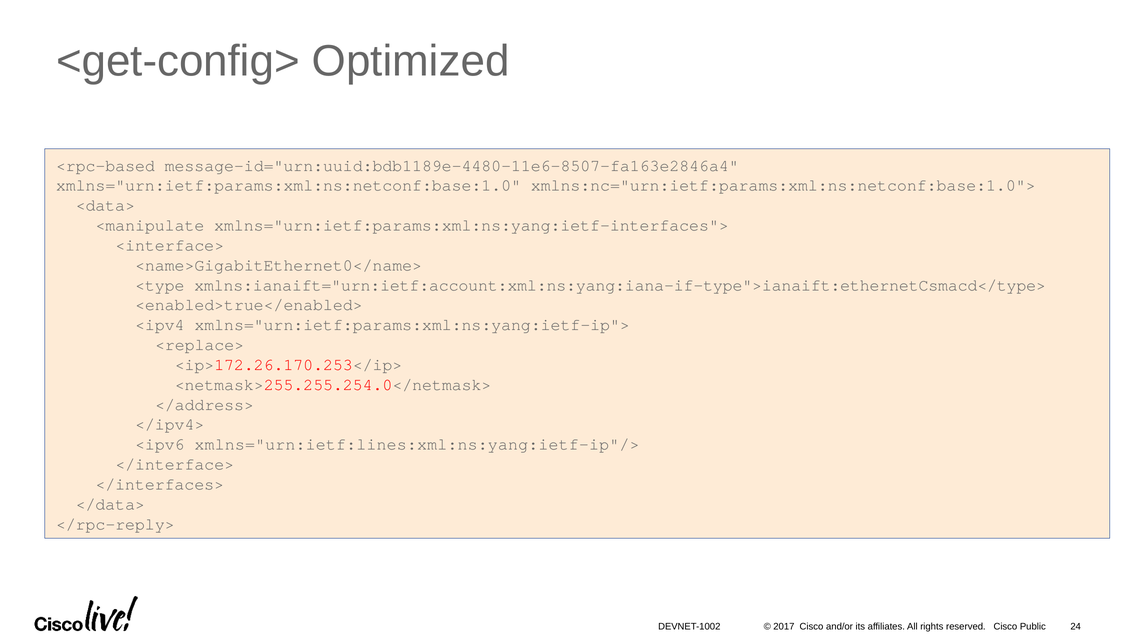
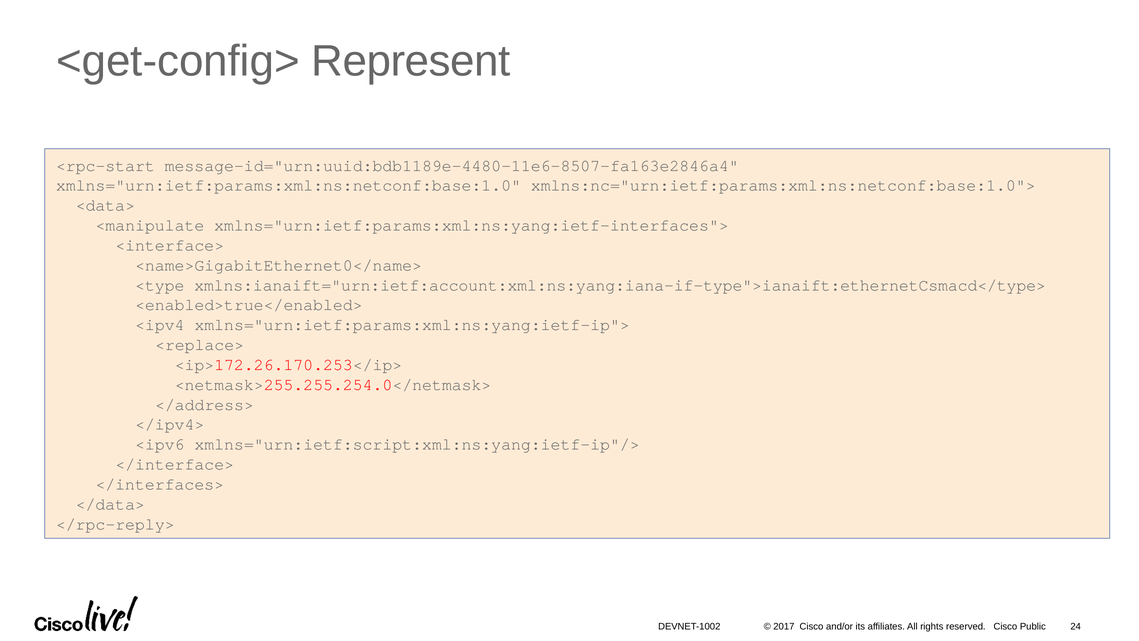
Optimized: Optimized -> Represent
<rpc-based: <rpc-based -> <rpc-start
xmlns="urn:ietf:lines:xml:ns:yang:ietf-ip"/>: xmlns="urn:ietf:lines:xml:ns:yang:ietf-ip"/> -> xmlns="urn:ietf:script:xml:ns:yang:ietf-ip"/>
